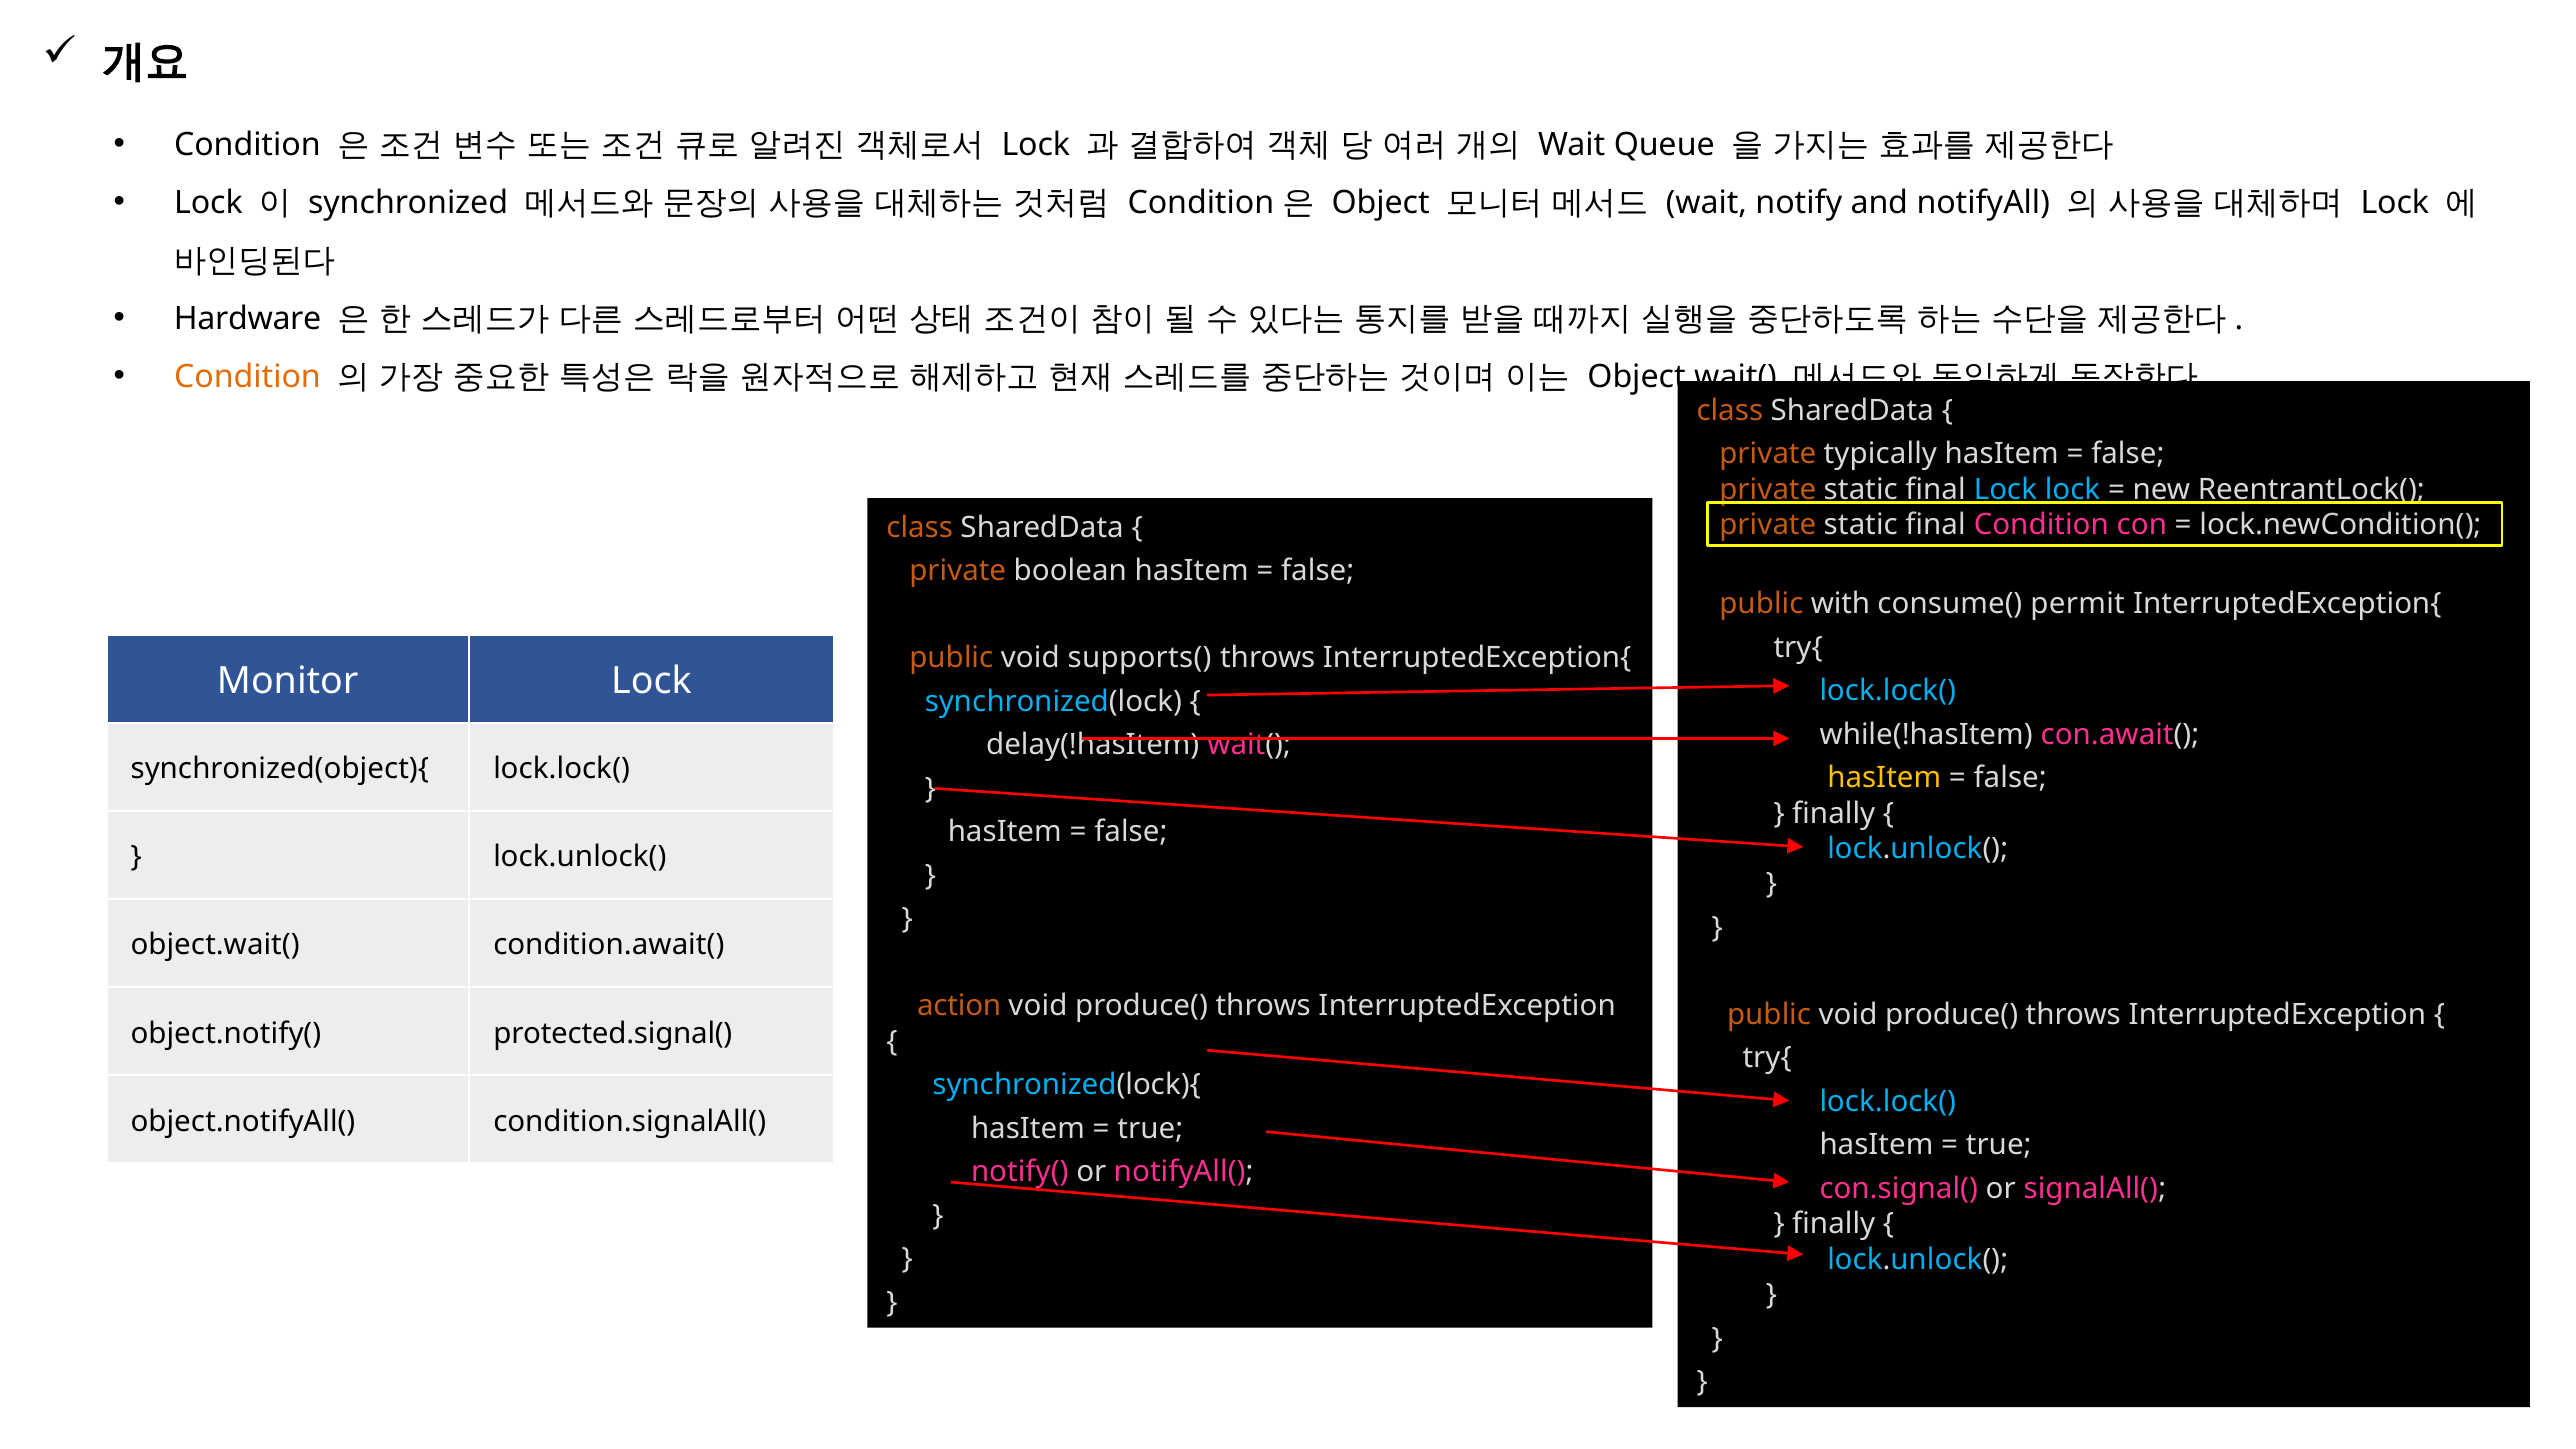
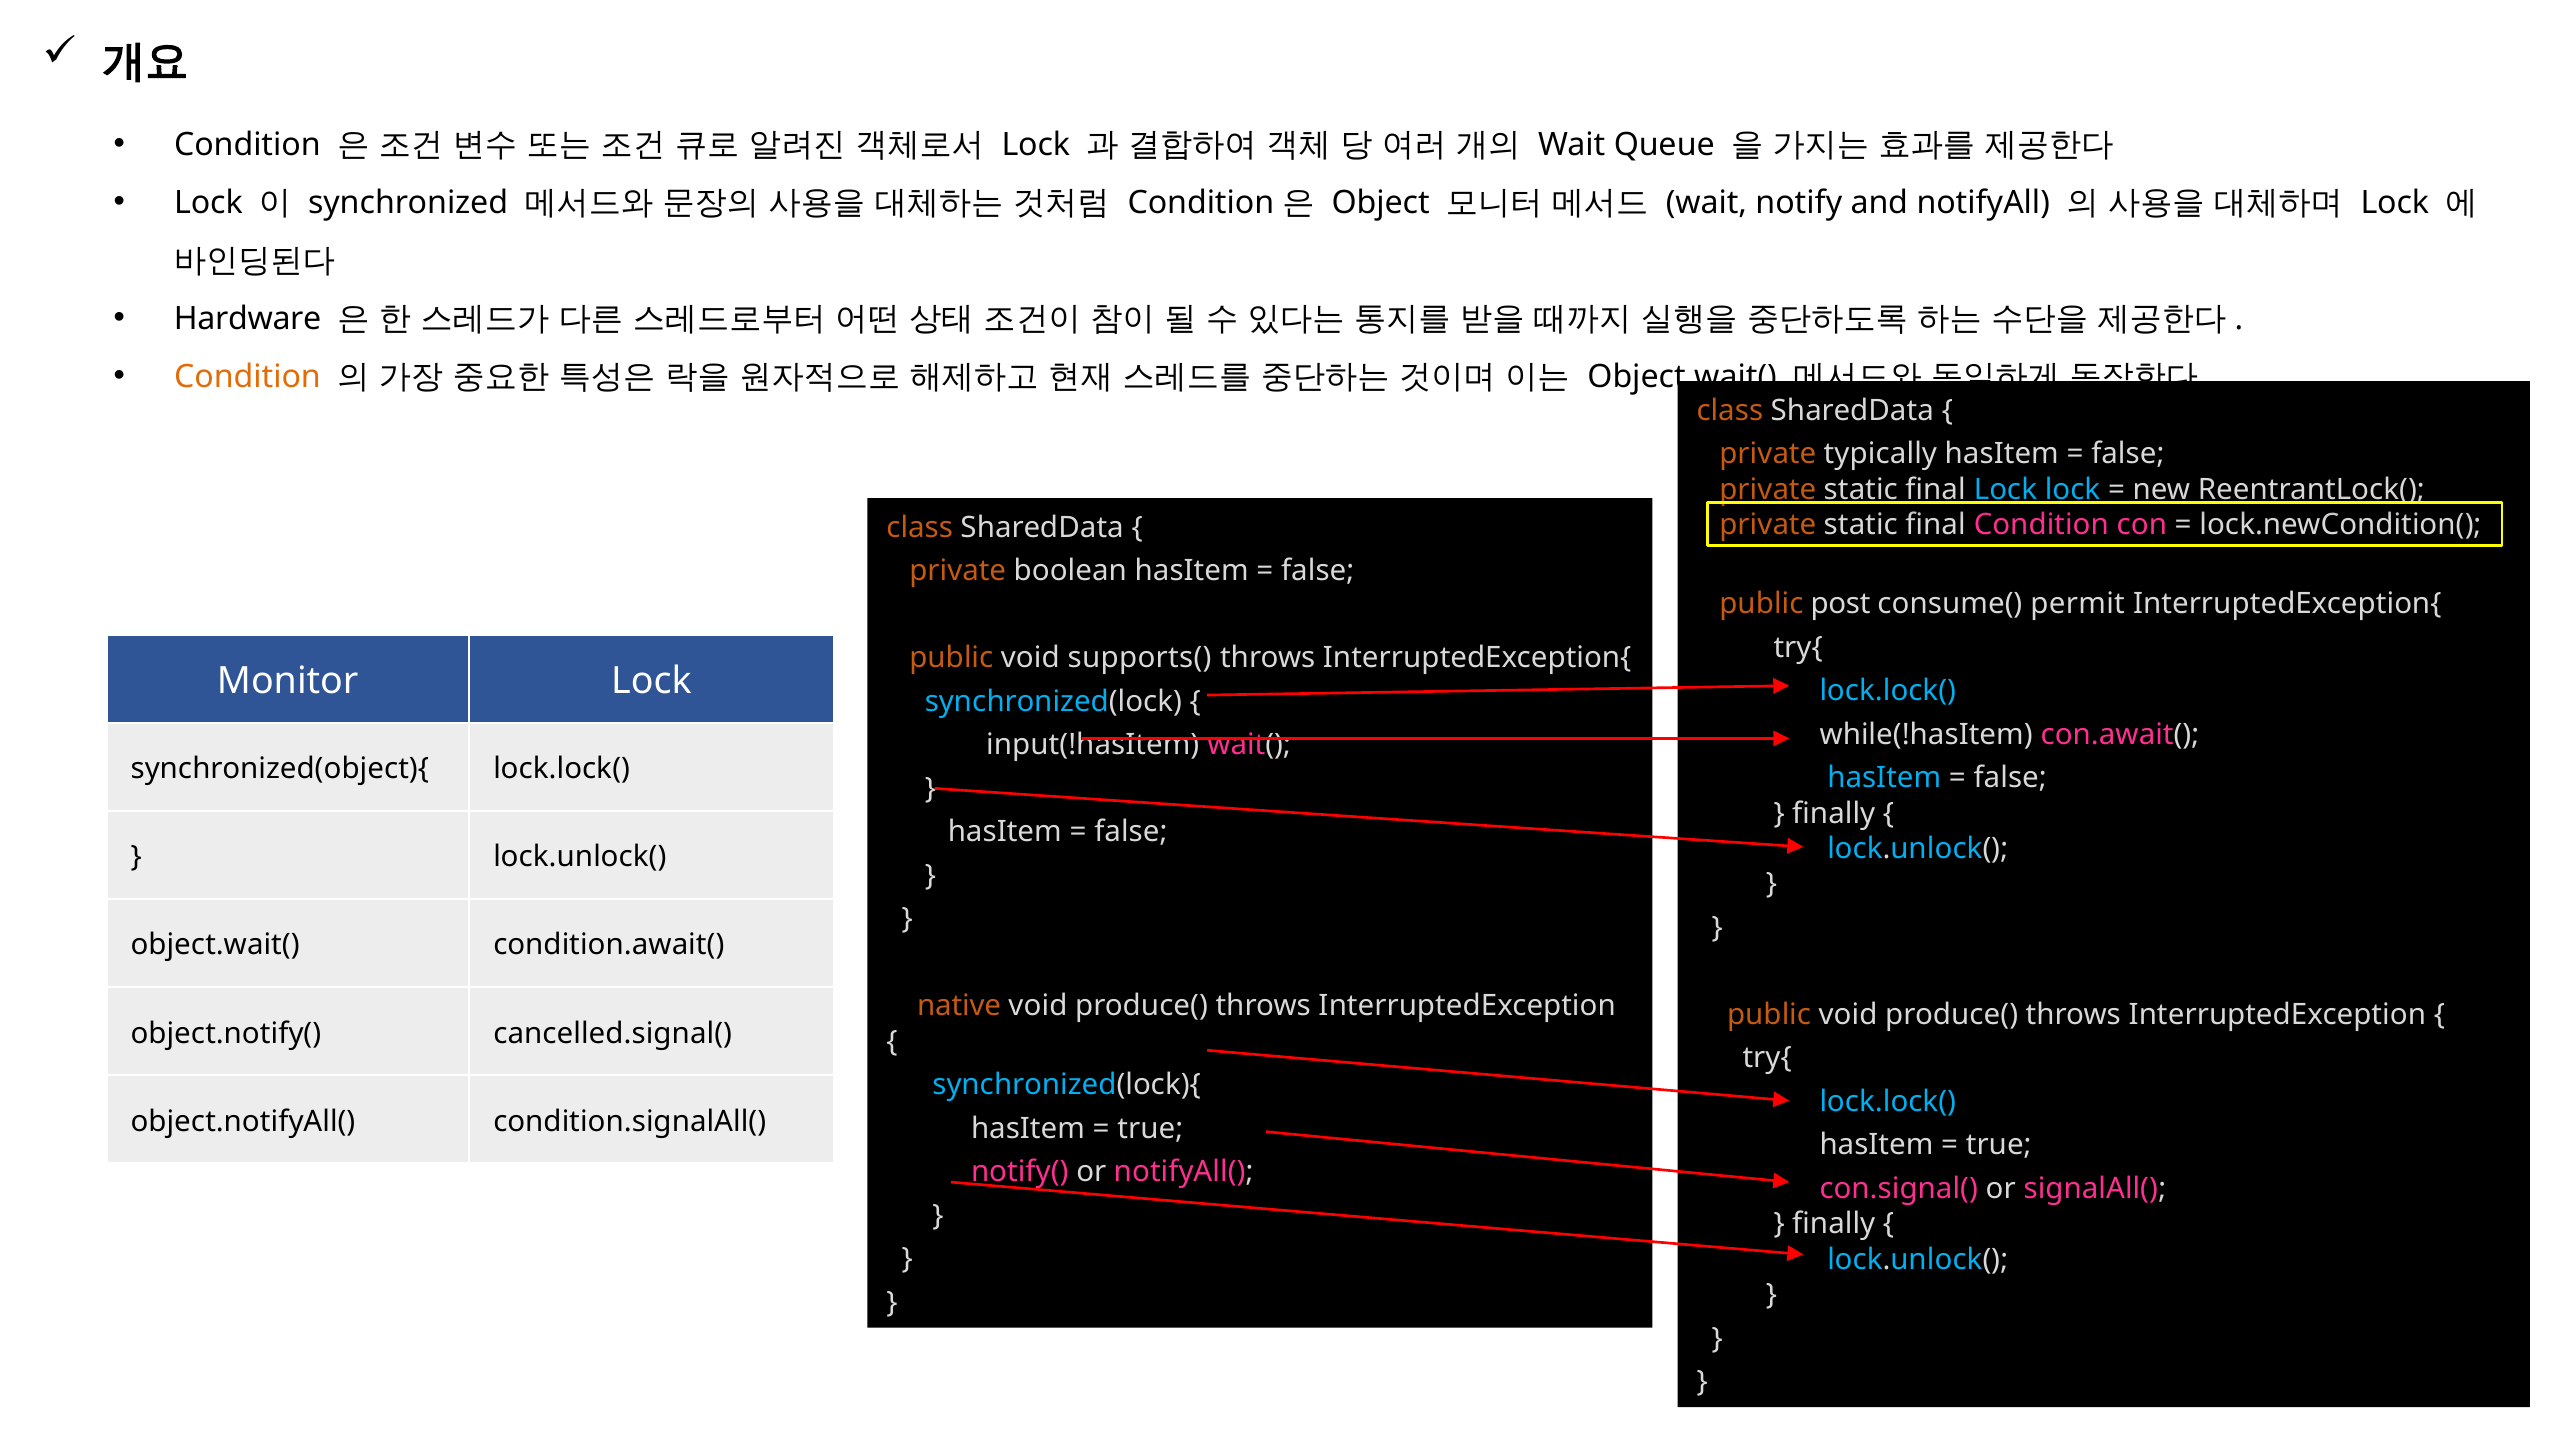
with: with -> post
delay(!hasItem: delay(!hasItem -> input(!hasItem
hasItem at (1884, 778) colour: yellow -> light blue
action: action -> native
protected.signal(: protected.signal( -> cancelled.signal(
